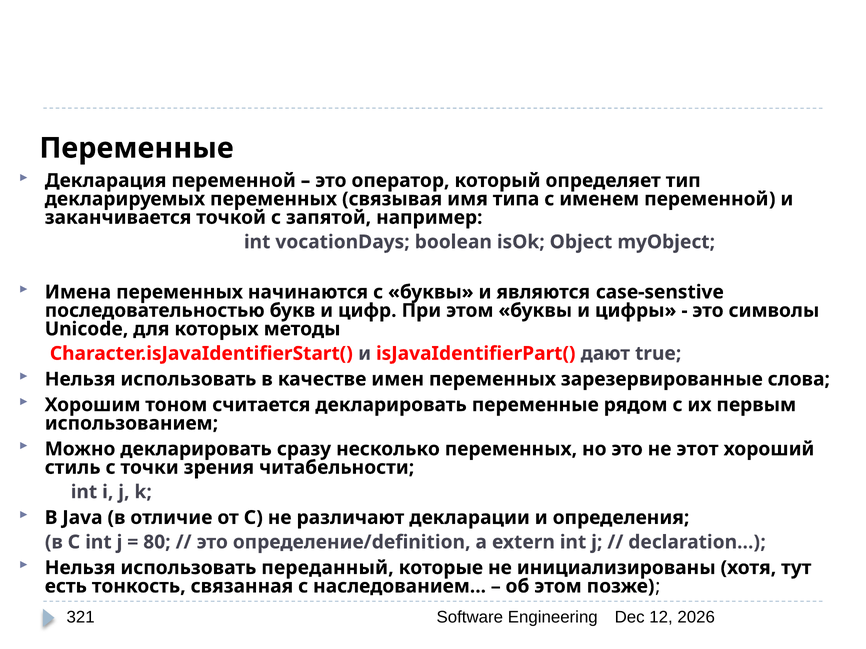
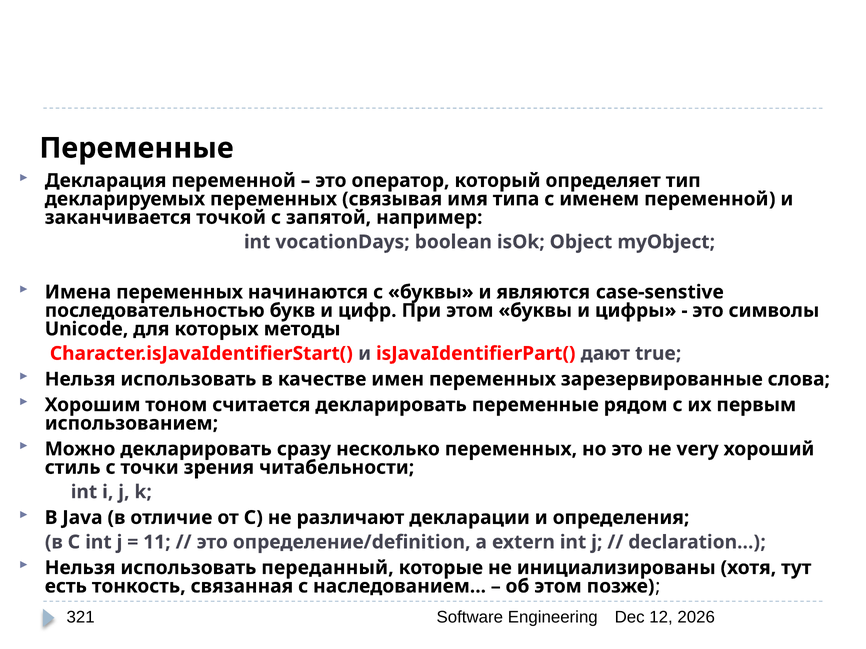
этот: этот -> very
80: 80 -> 11
